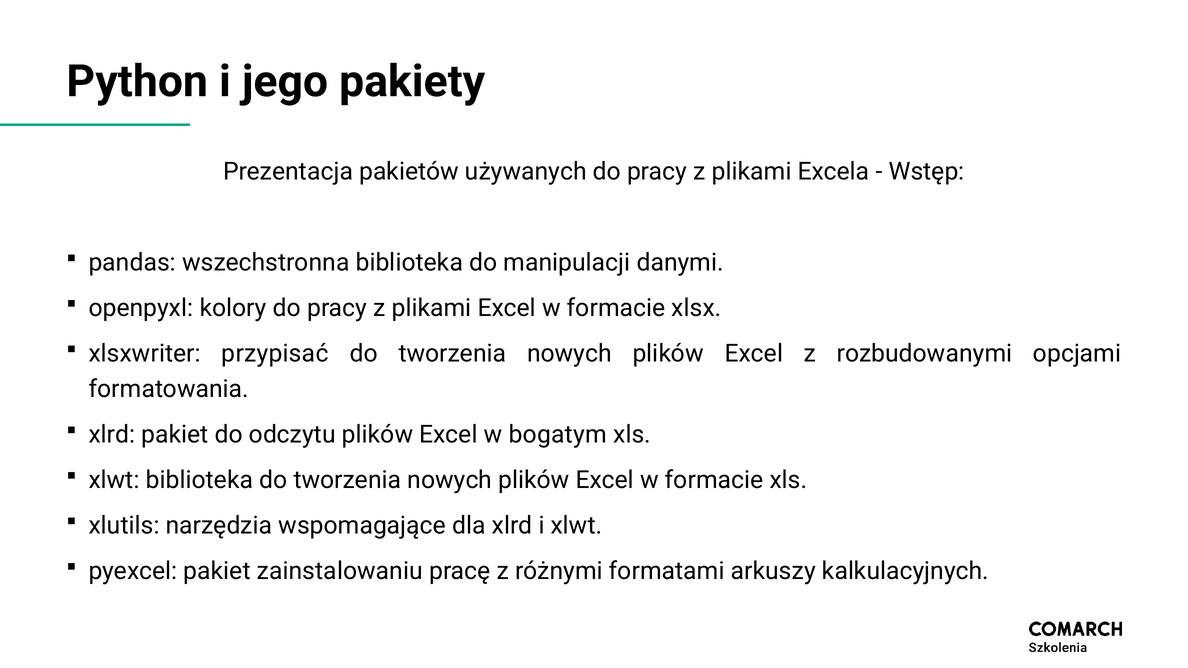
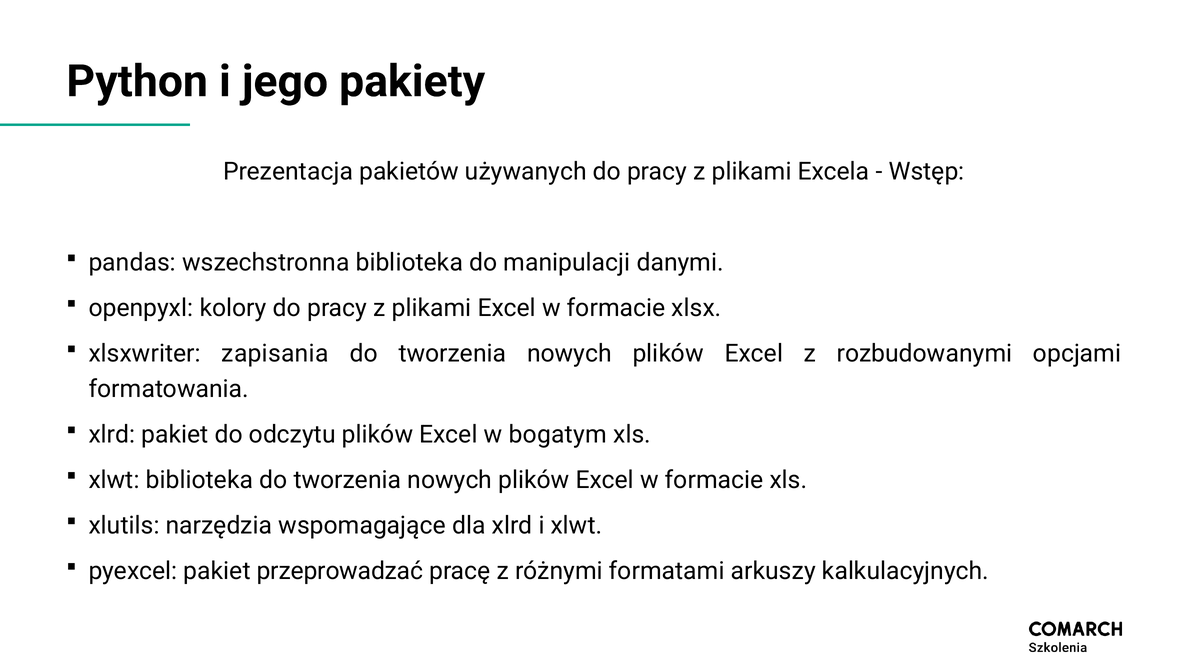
przypisać: przypisać -> zapisania
zainstalowaniu: zainstalowaniu -> przeprowadzać
